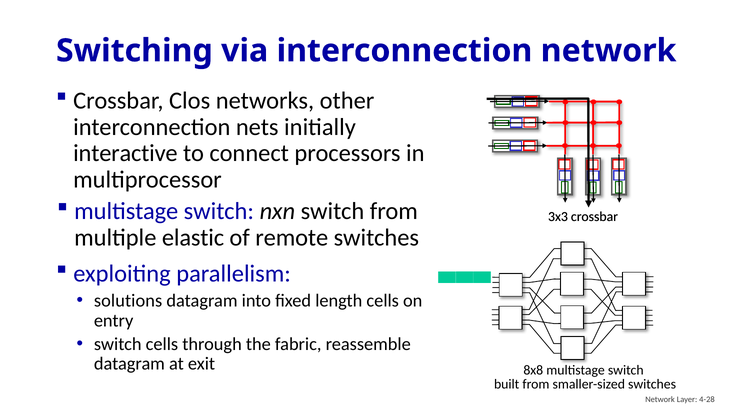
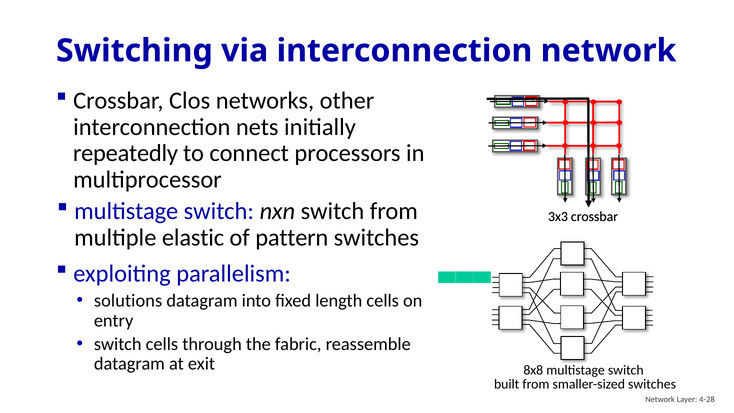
interactive: interactive -> repeatedly
remote: remote -> pattern
